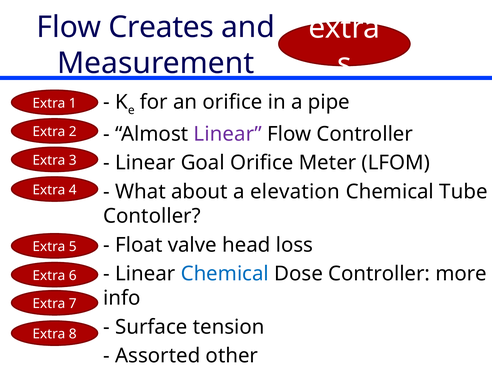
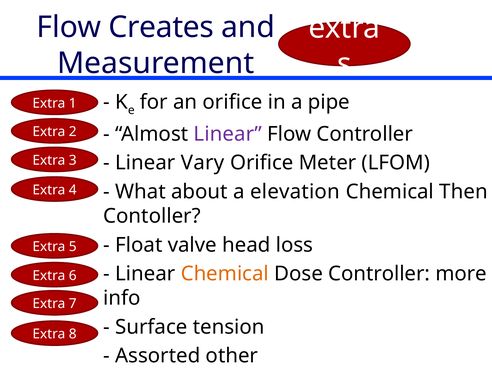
Goal: Goal -> Vary
Tube: Tube -> Then
Chemical at (225, 274) colour: blue -> orange
